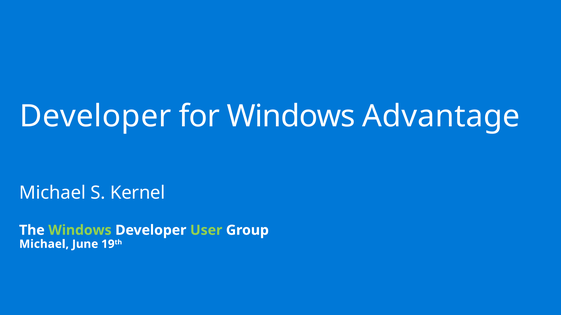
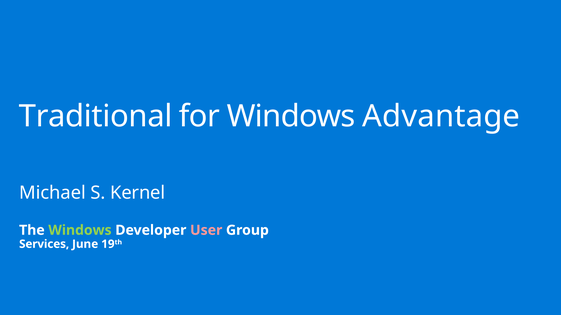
Developer at (95, 117): Developer -> Traditional
User colour: light green -> pink
Michael at (44, 244): Michael -> Services
